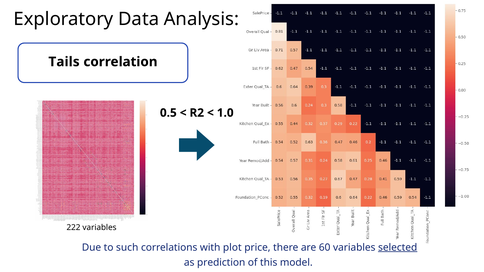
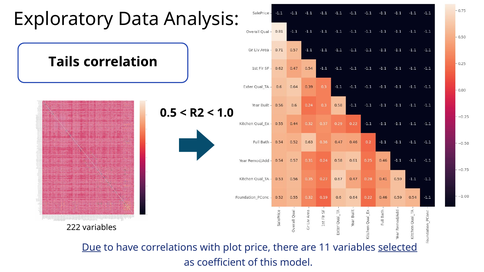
Due underline: none -> present
such: such -> have
60: 60 -> 11
prediction: prediction -> coefficient
